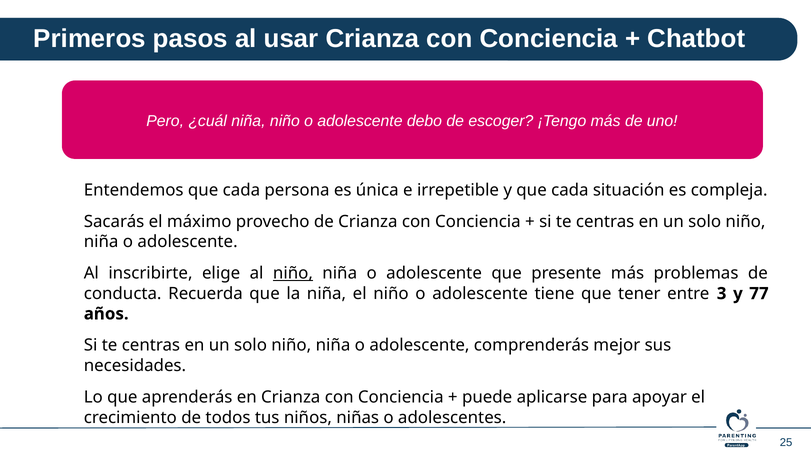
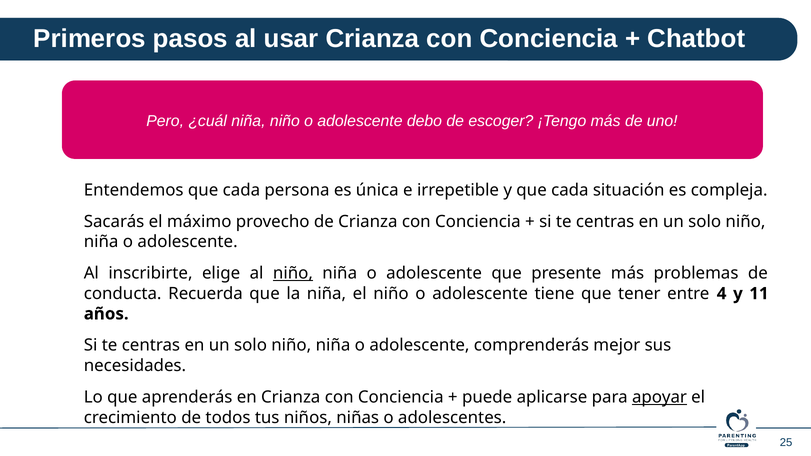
3: 3 -> 4
77: 77 -> 11
apoyar underline: none -> present
